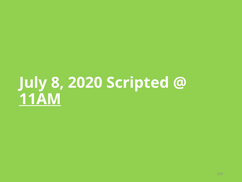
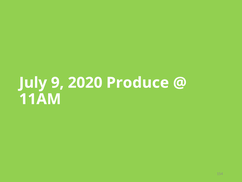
8: 8 -> 9
Scripted: Scripted -> Produce
11AM underline: present -> none
